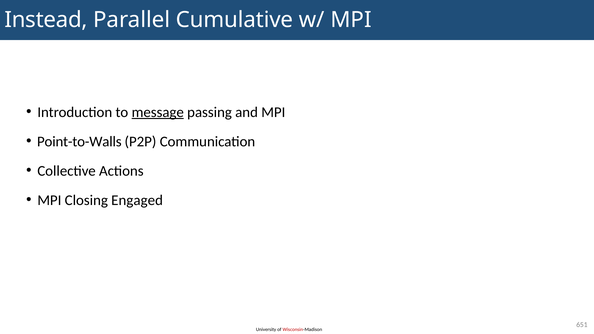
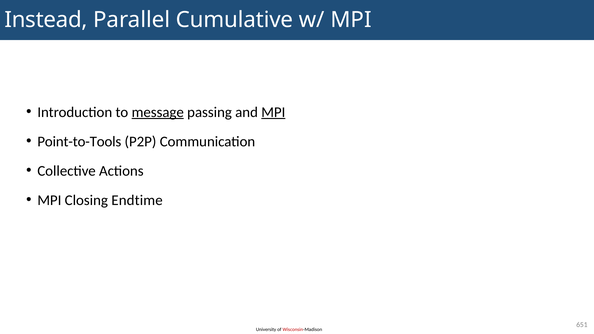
MPI at (273, 112) underline: none -> present
Point-to-Walls: Point-to-Walls -> Point-to-Tools
Engaged: Engaged -> Endtime
